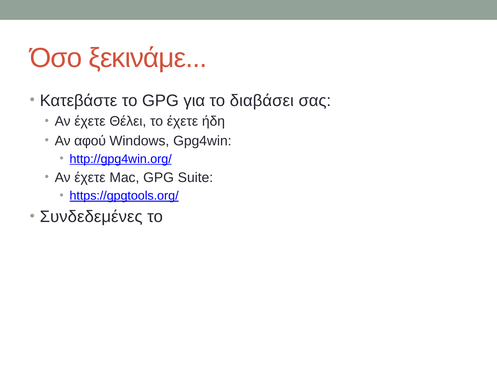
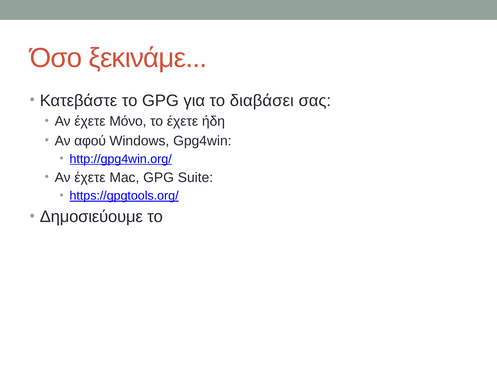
Θέλει: Θέλει -> Μόνο
Συνδεδεμένες: Συνδεδεμένες -> Δημοσιεύουμε
